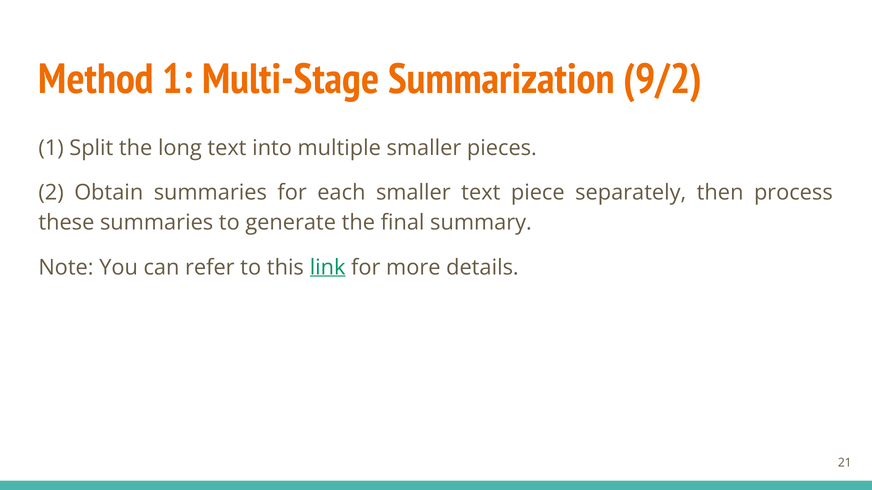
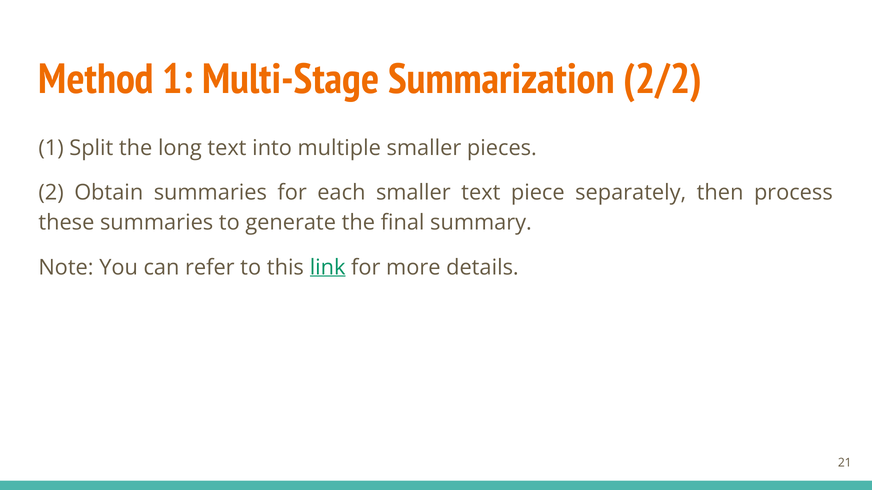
9/2: 9/2 -> 2/2
